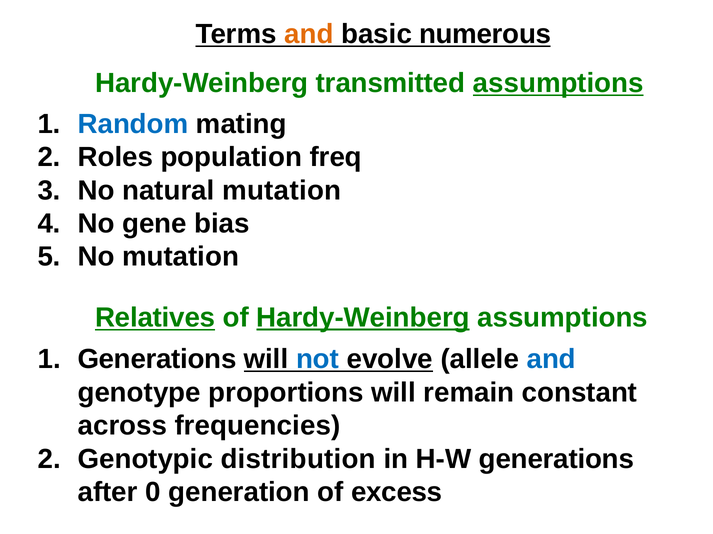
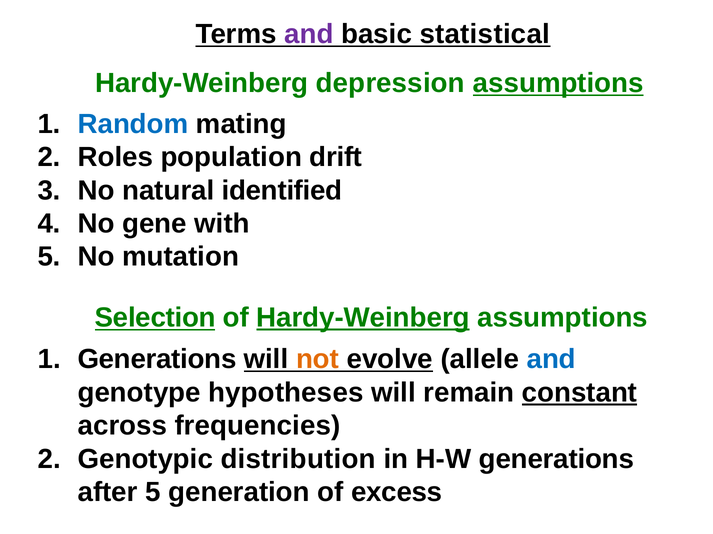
and at (309, 34) colour: orange -> purple
numerous: numerous -> statistical
transmitted: transmitted -> depression
freq: freq -> drift
natural mutation: mutation -> identified
bias: bias -> with
Relatives: Relatives -> Selection
not colour: blue -> orange
proportions: proportions -> hypotheses
constant underline: none -> present
after 0: 0 -> 5
